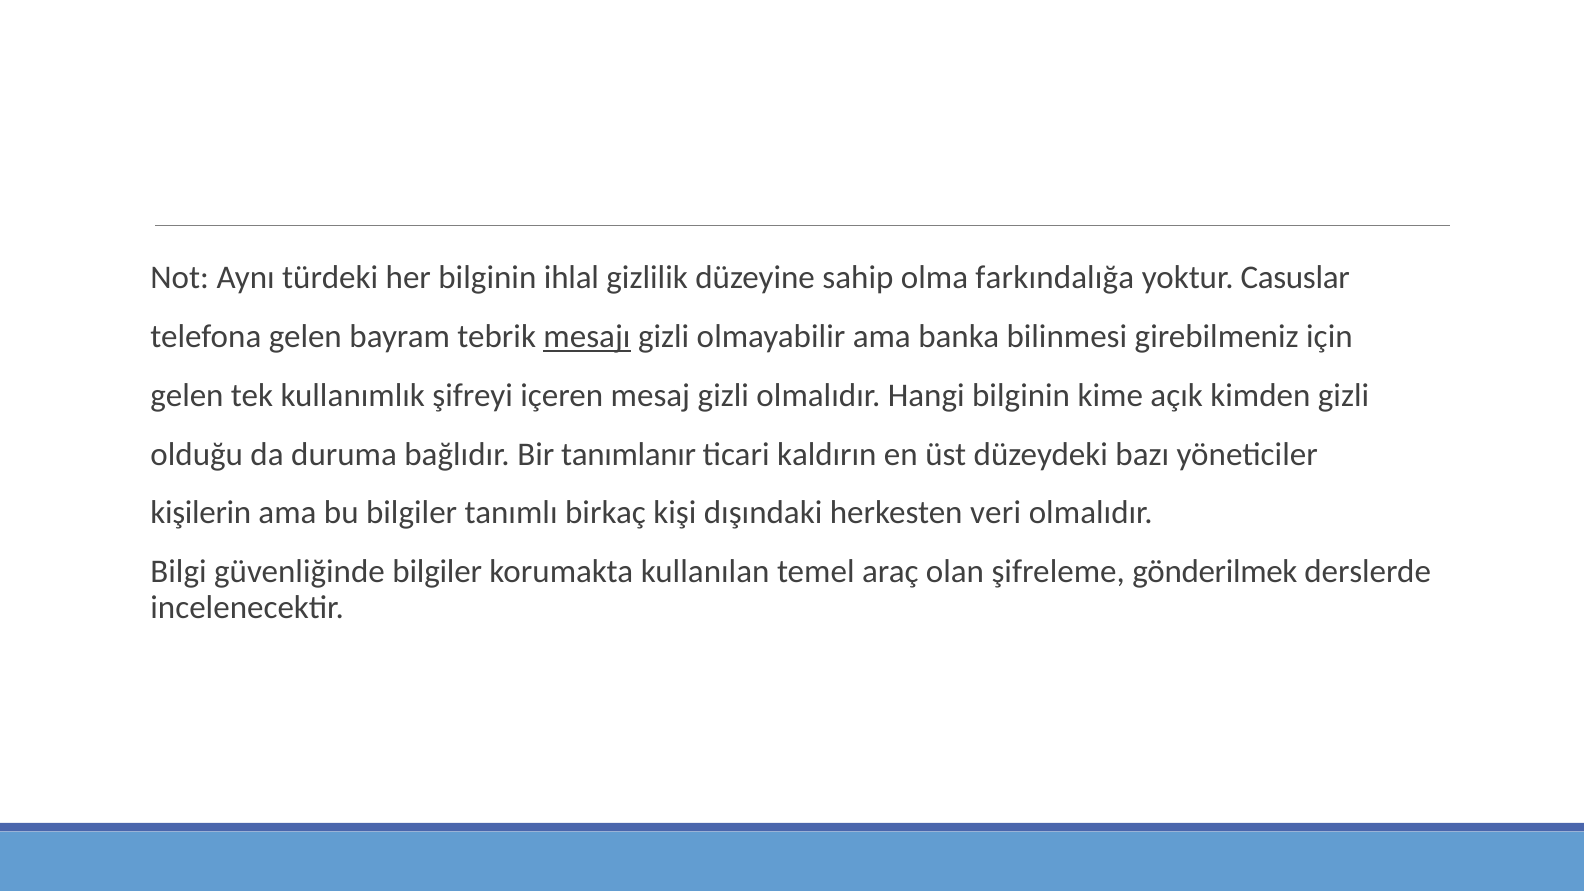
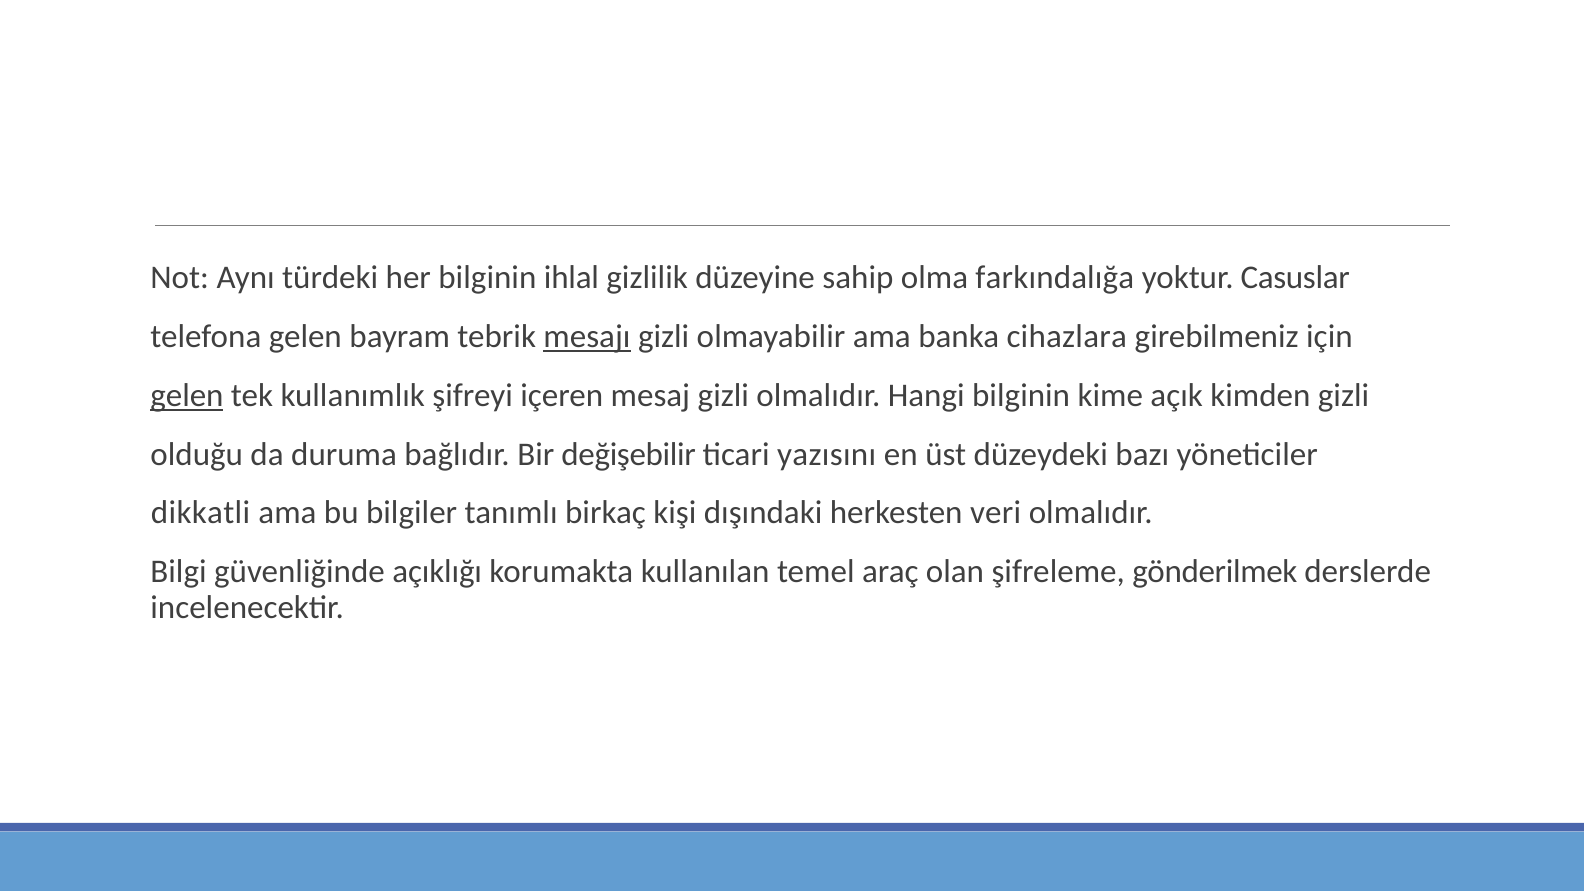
bilinmesi: bilinmesi -> cihazlara
gelen at (187, 395) underline: none -> present
tanımlanır: tanımlanır -> değişebilir
kaldırın: kaldırın -> yazısını
kişilerin: kişilerin -> dikkatli
güvenliğinde bilgiler: bilgiler -> açıklığı
